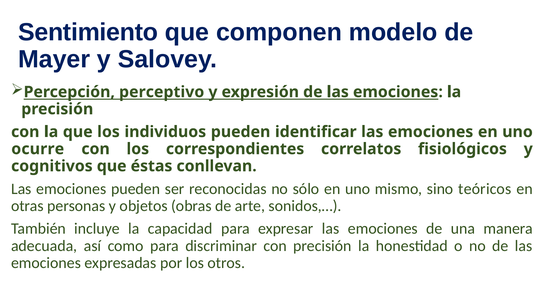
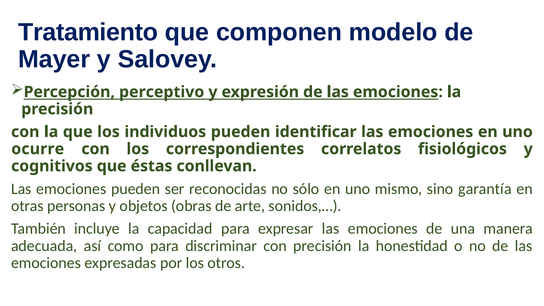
Sentimiento: Sentimiento -> Tratamiento
teóricos: teóricos -> garantía
